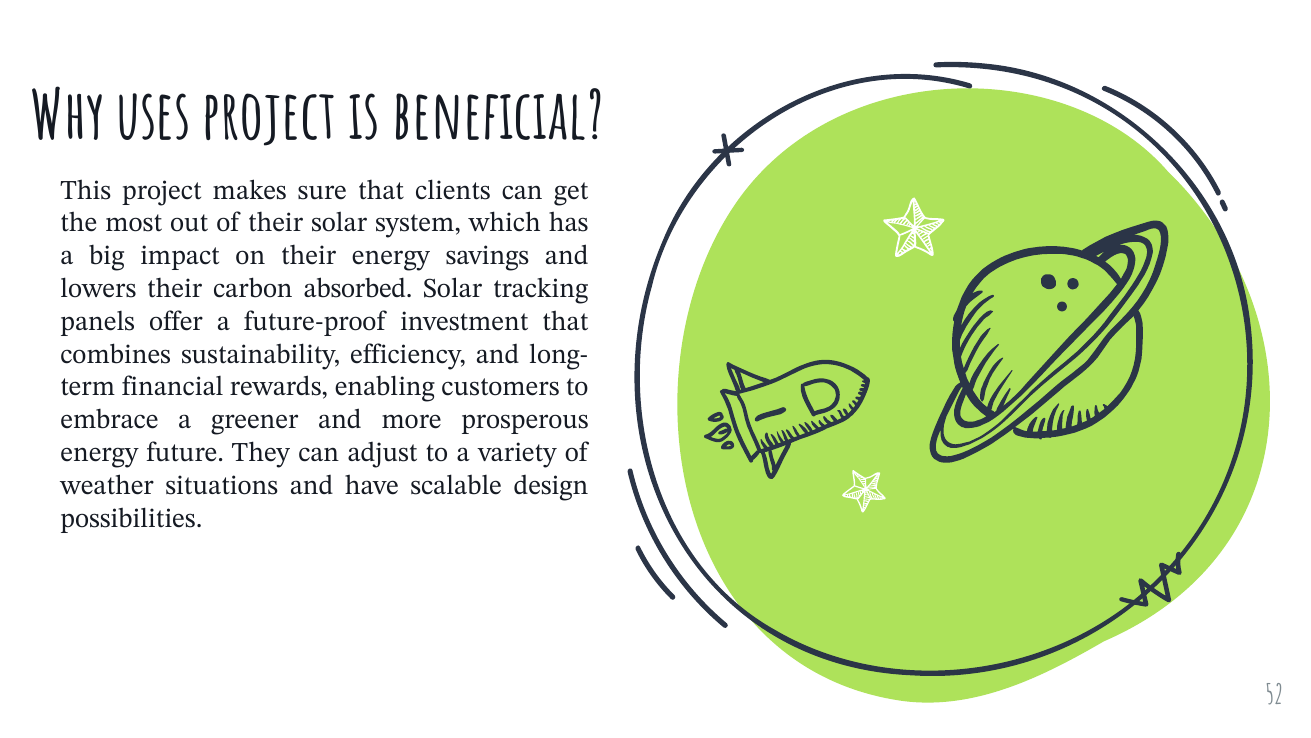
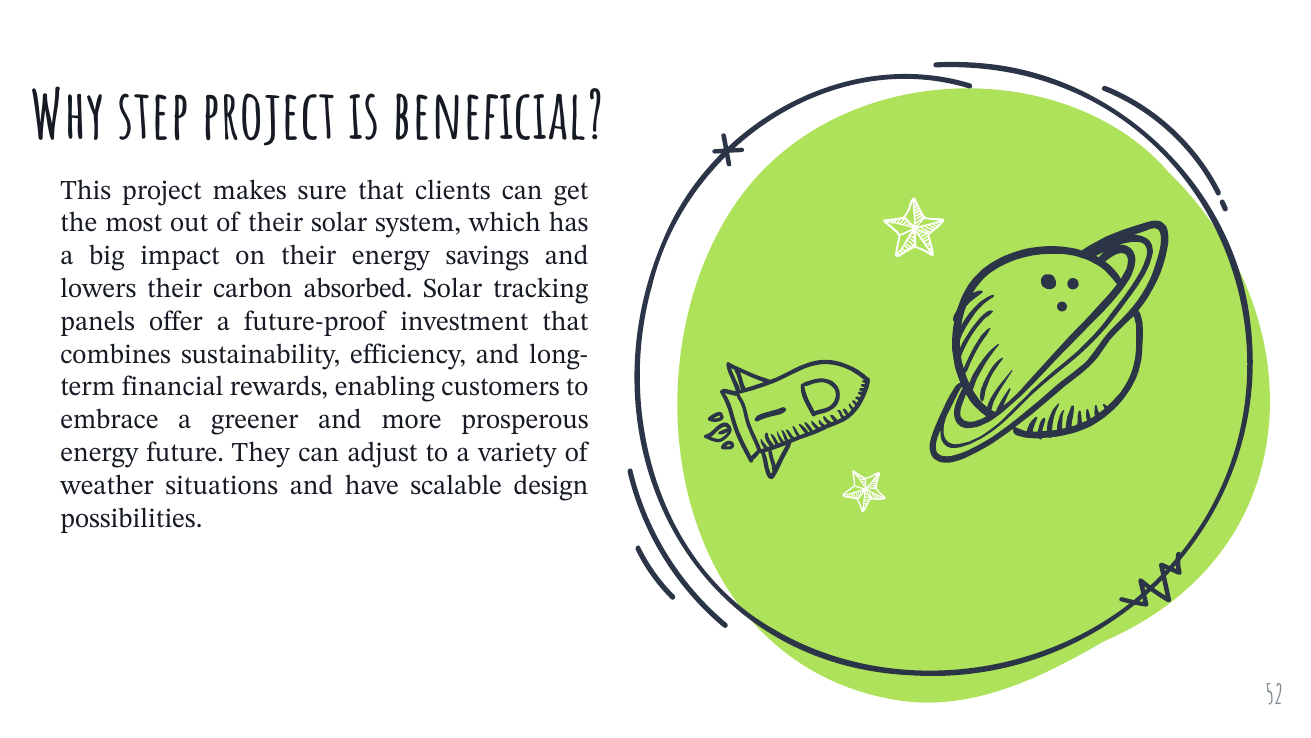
uses: uses -> step
